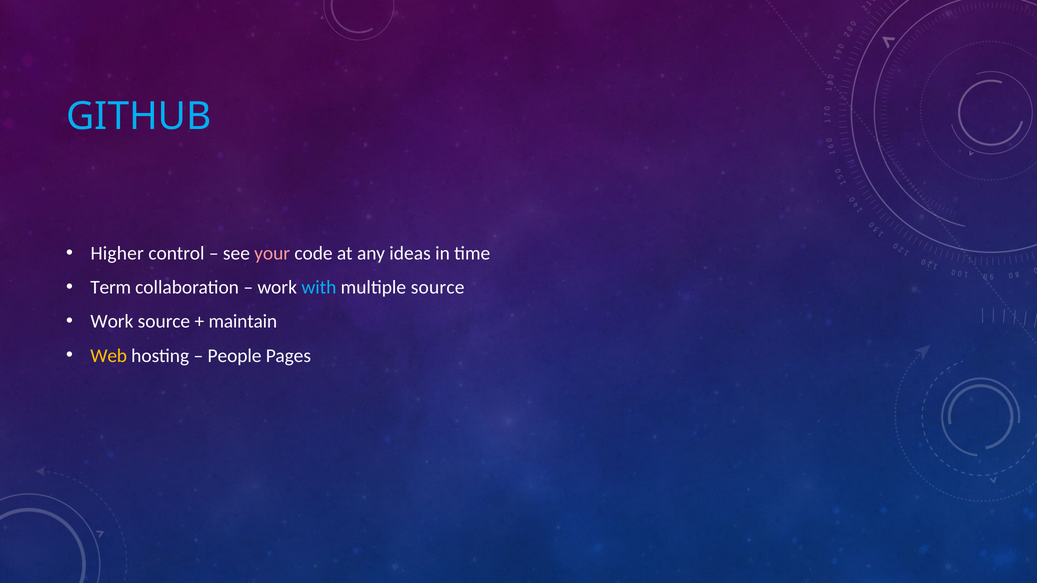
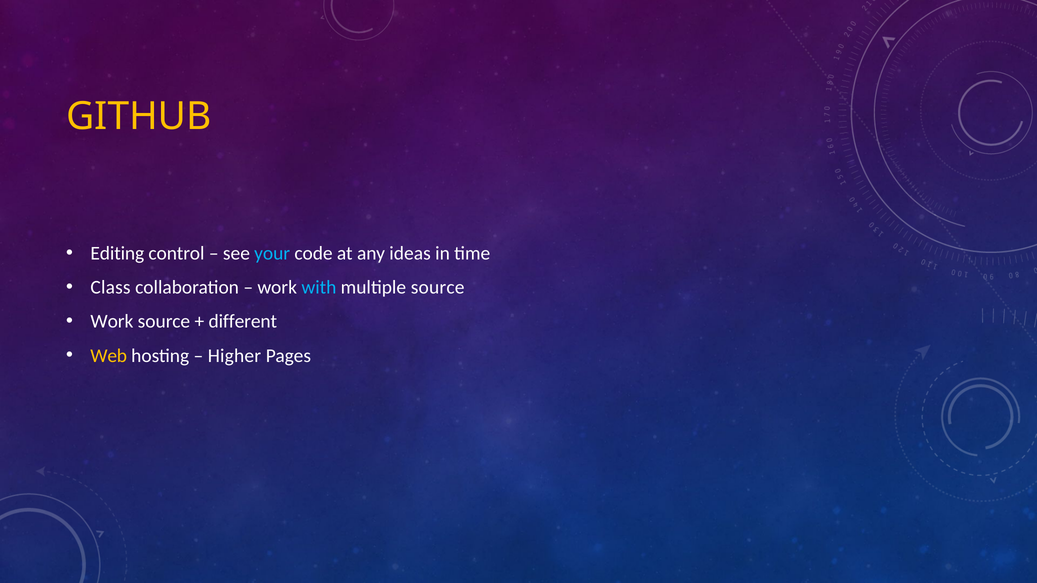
GITHUB colour: light blue -> yellow
Higher: Higher -> Editing
your colour: pink -> light blue
Term: Term -> Class
maintain: maintain -> different
People: People -> Higher
